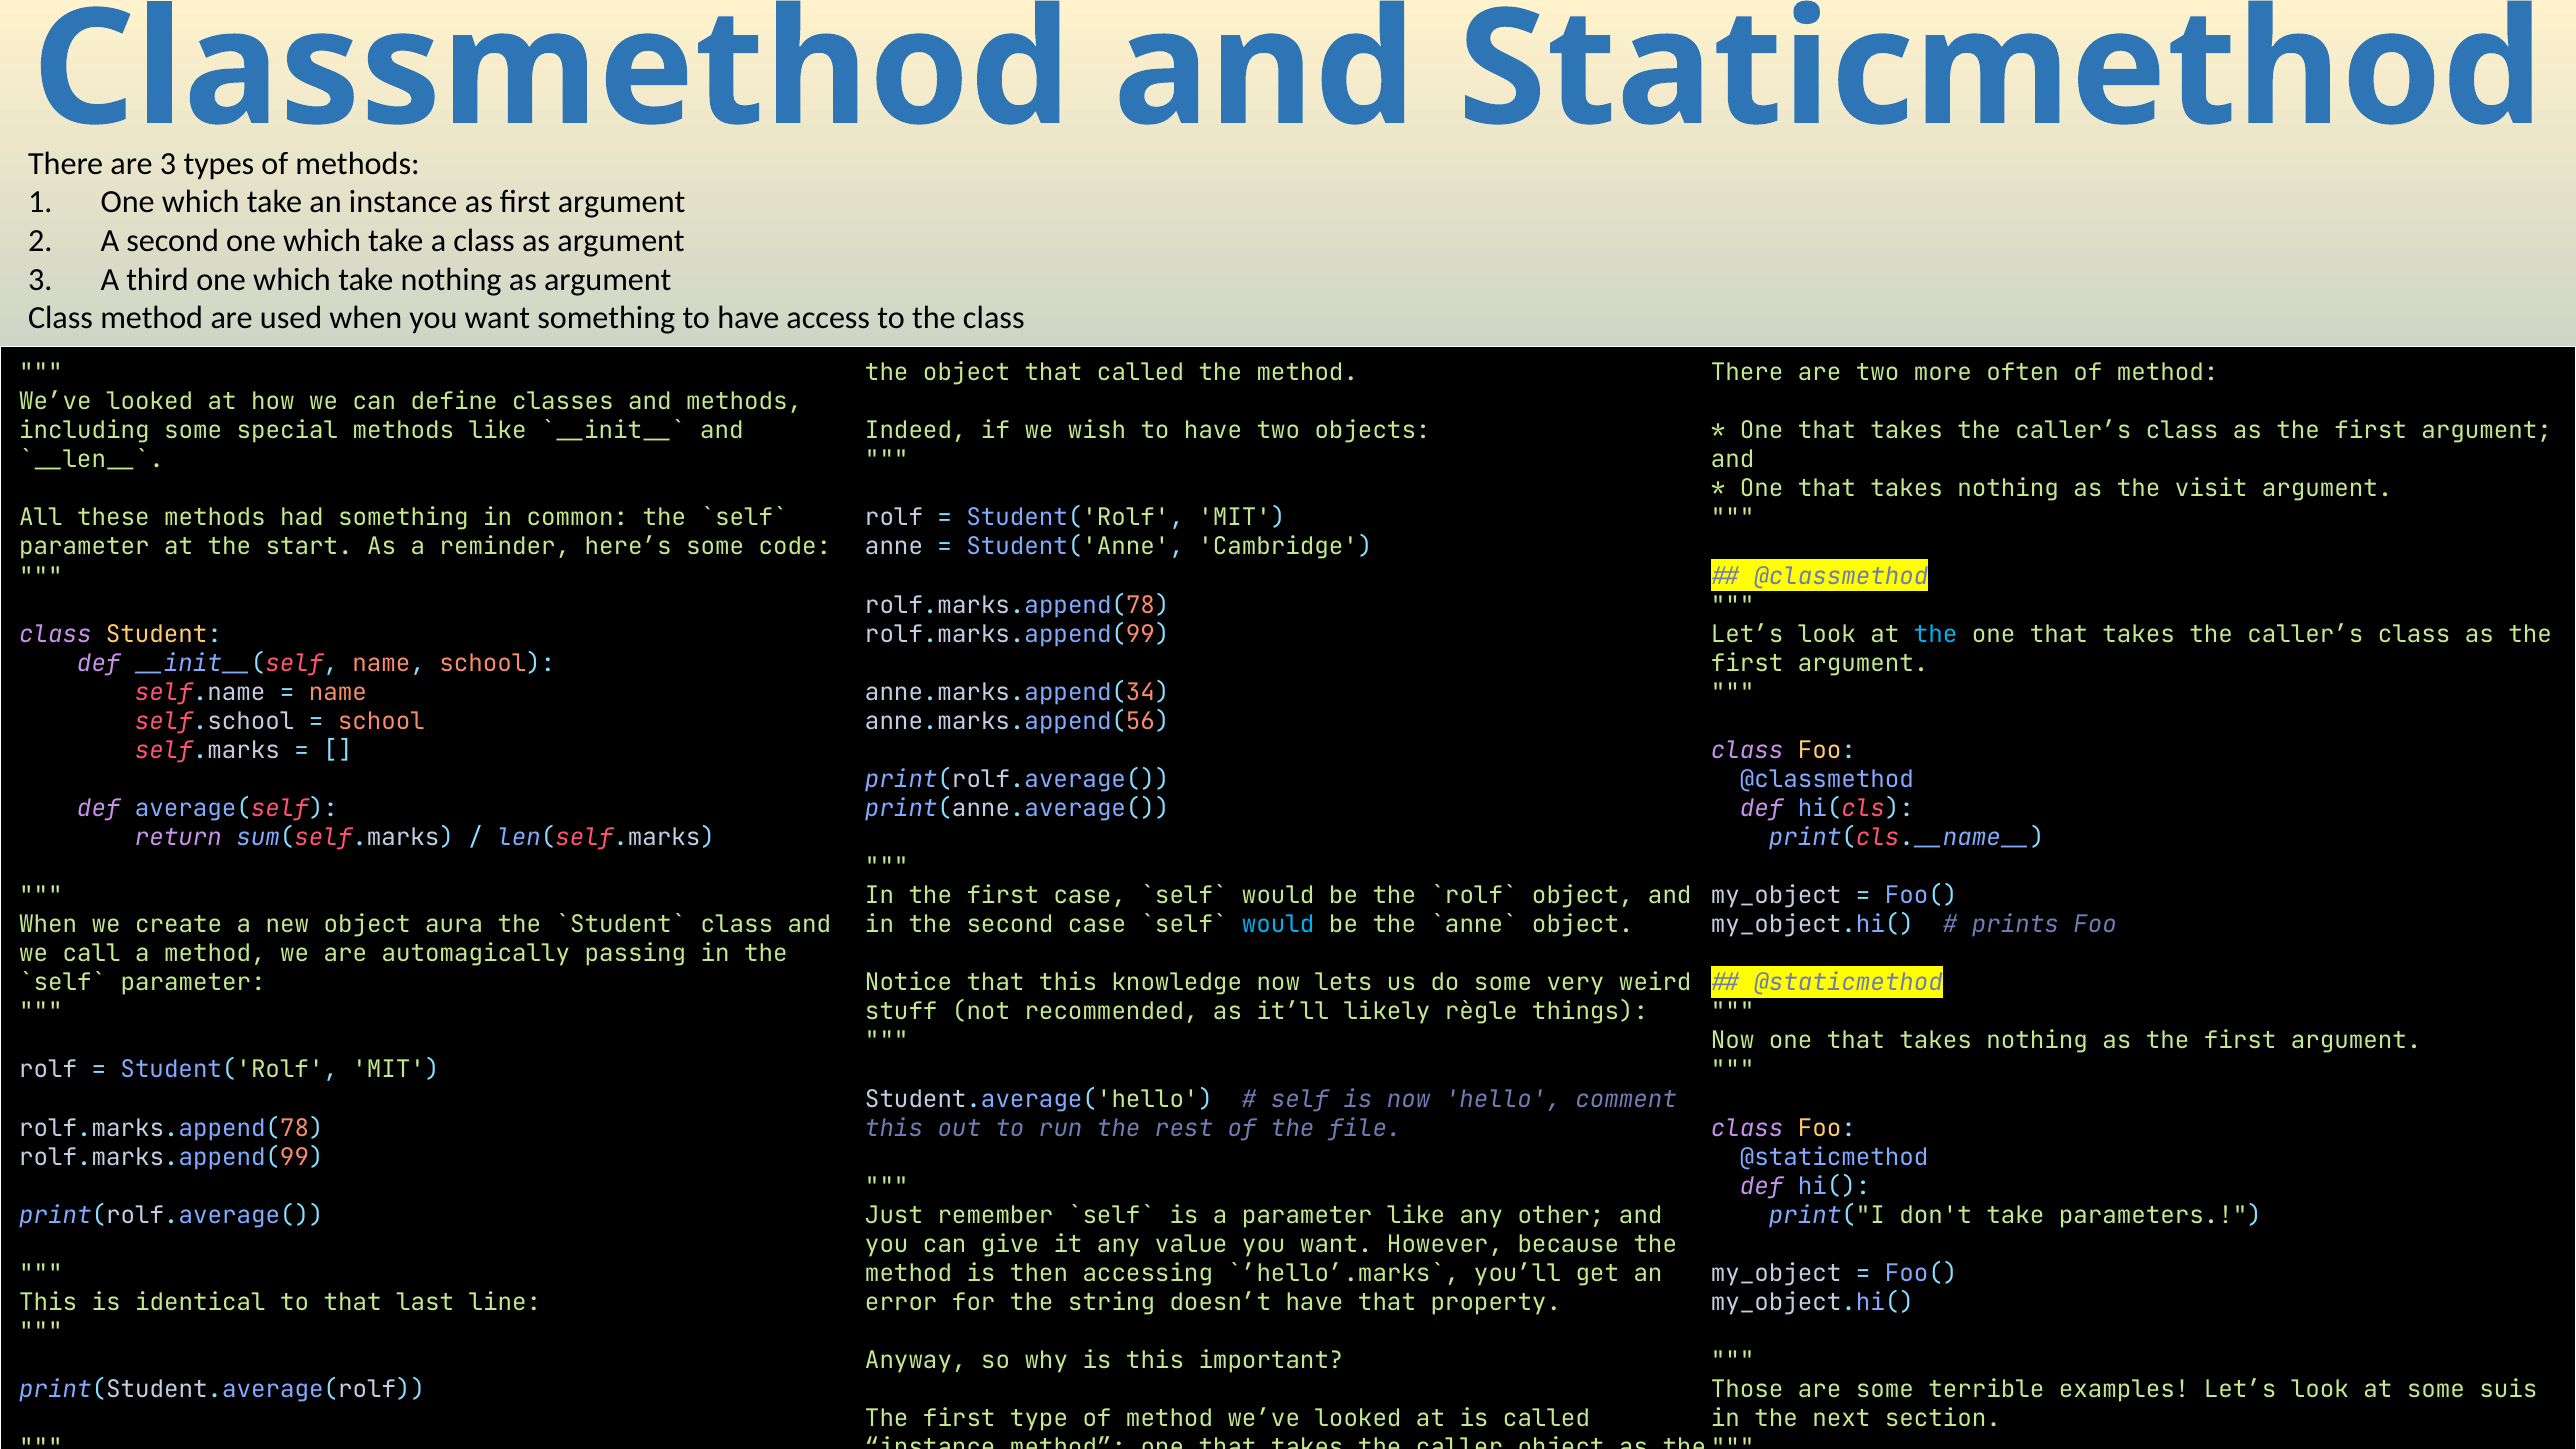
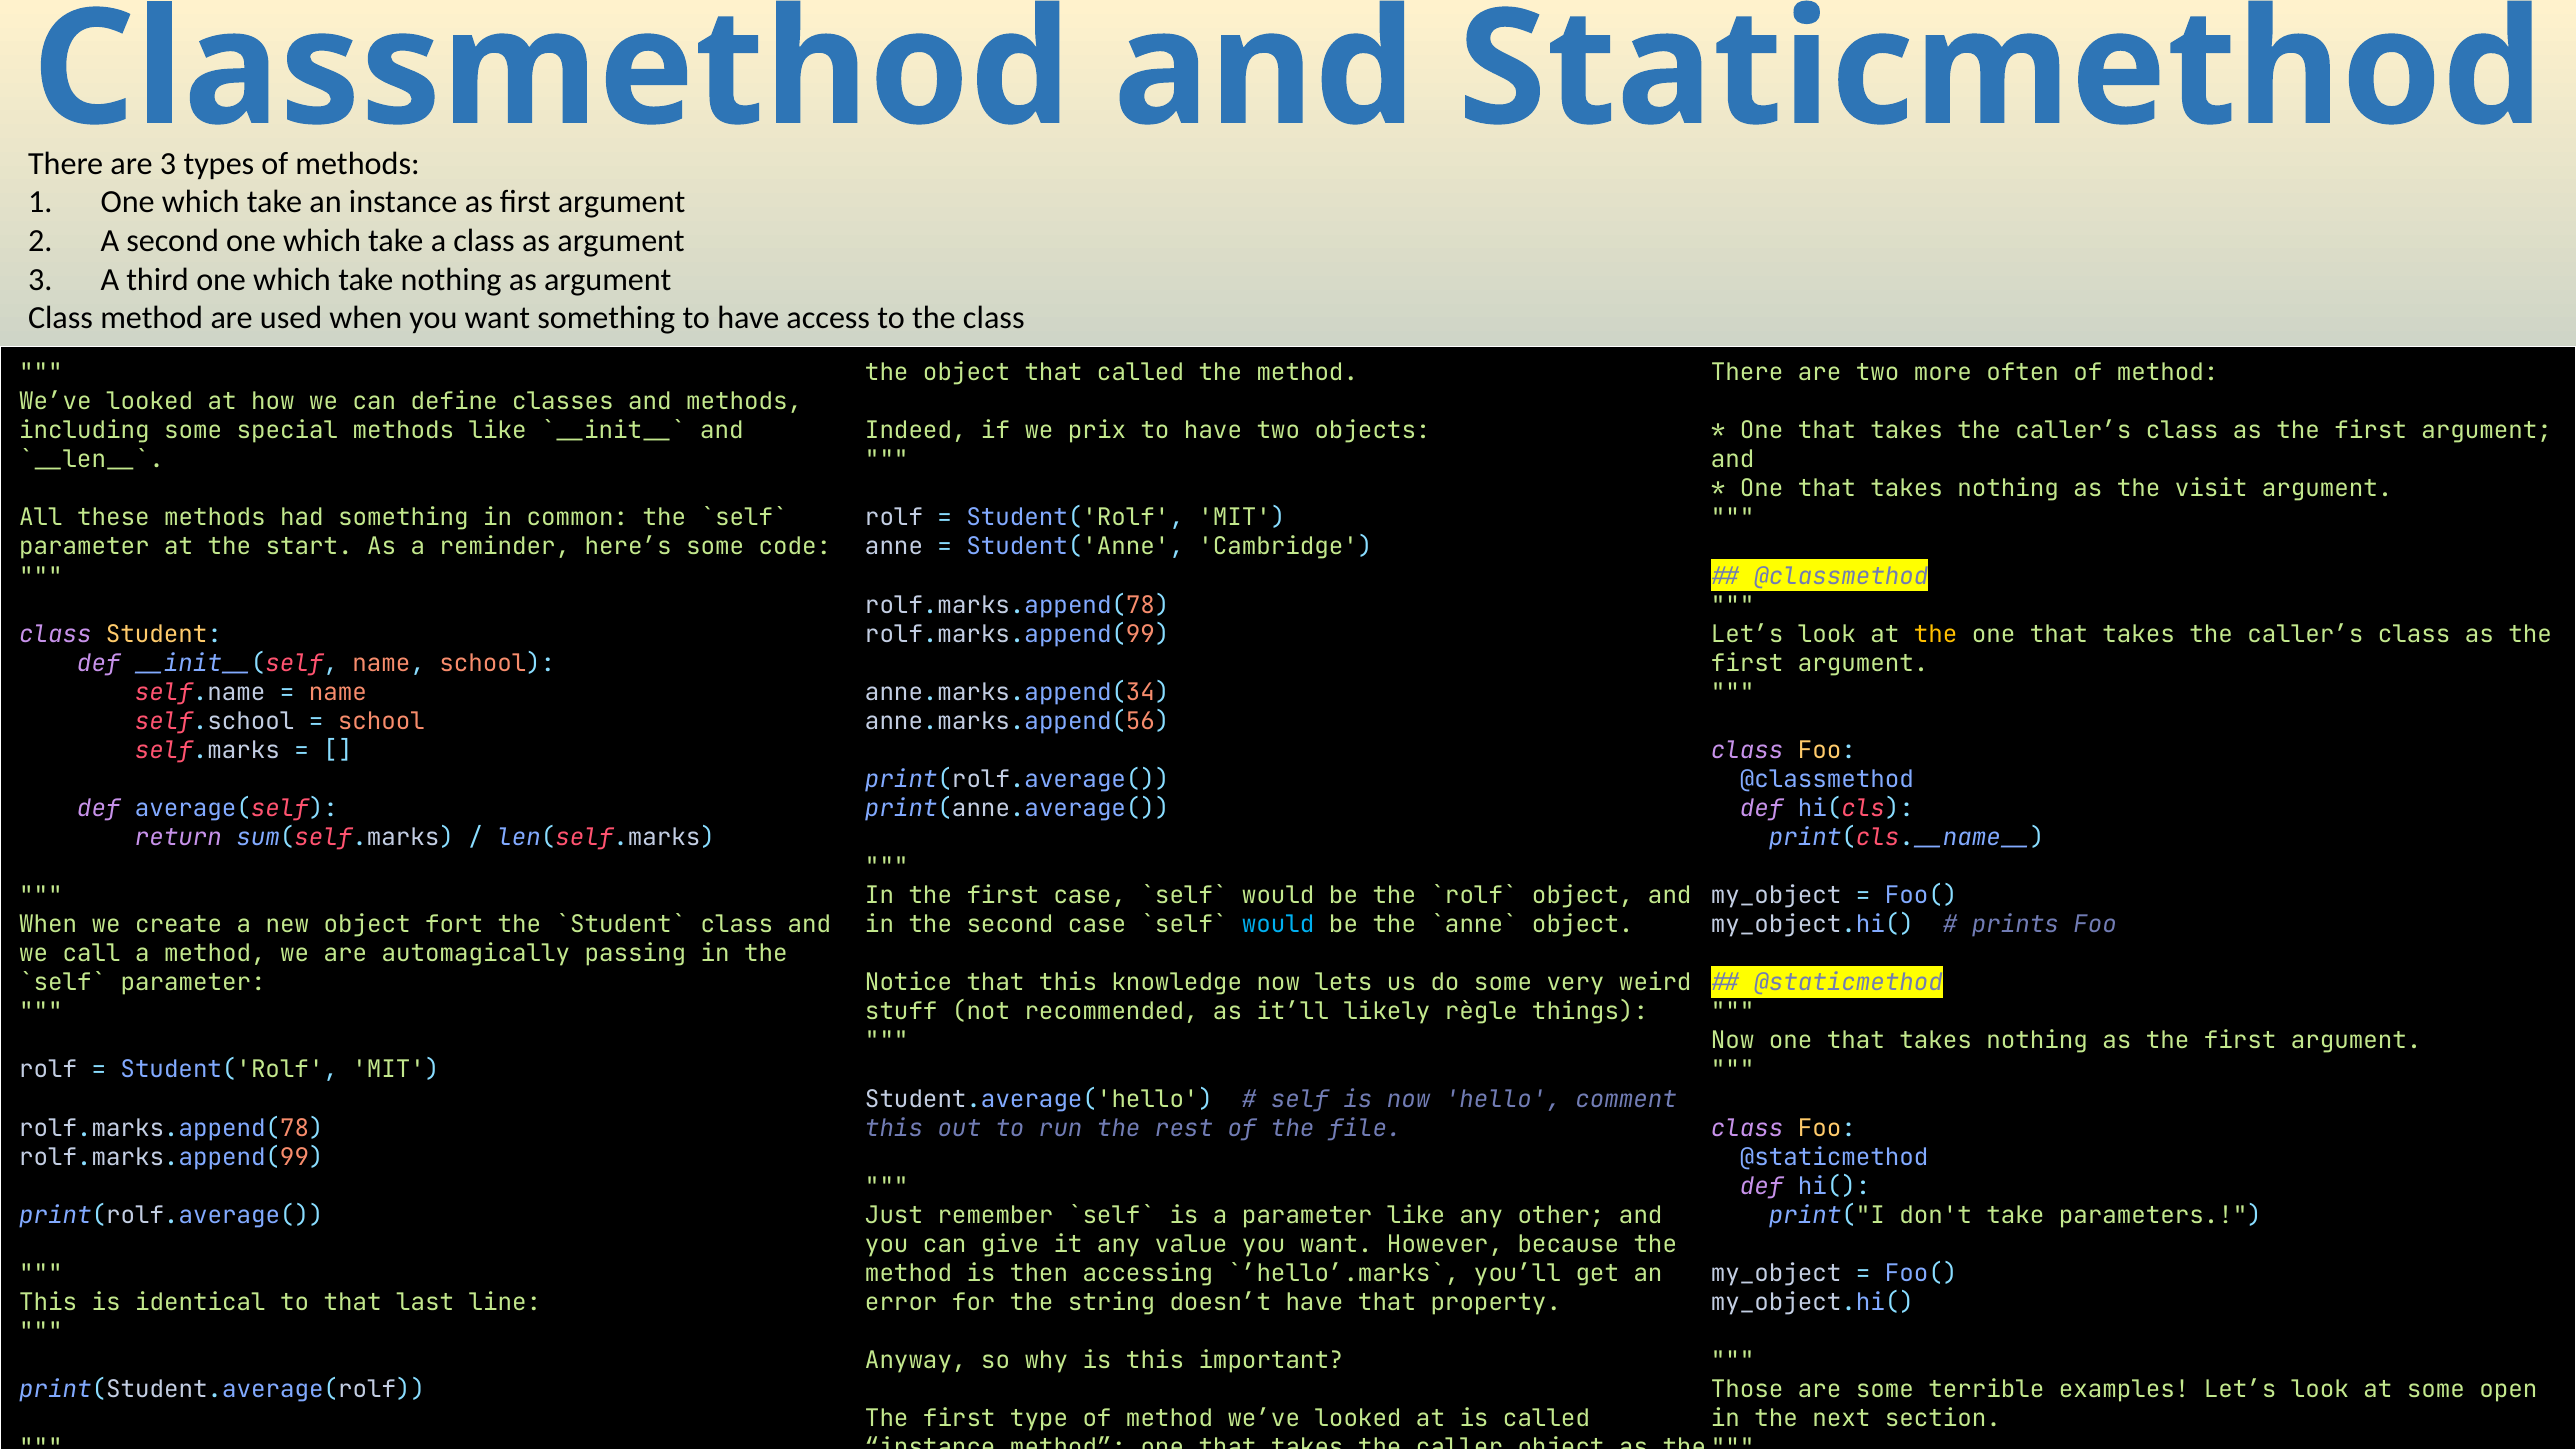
wish: wish -> prix
the at (1936, 634) colour: light blue -> yellow
aura: aura -> fort
suis: suis -> open
